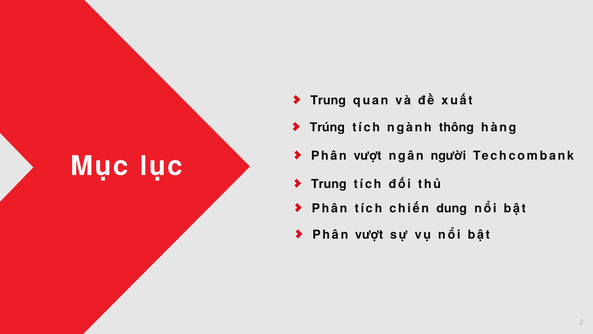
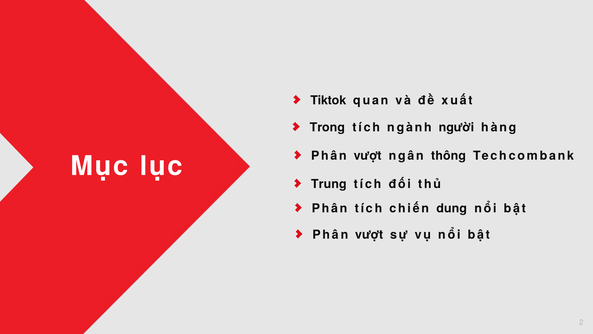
Trung at (328, 100): Trung -> Tiktok
Trúng: Trúng -> Trong
thông: thông -> người
người: người -> thông
